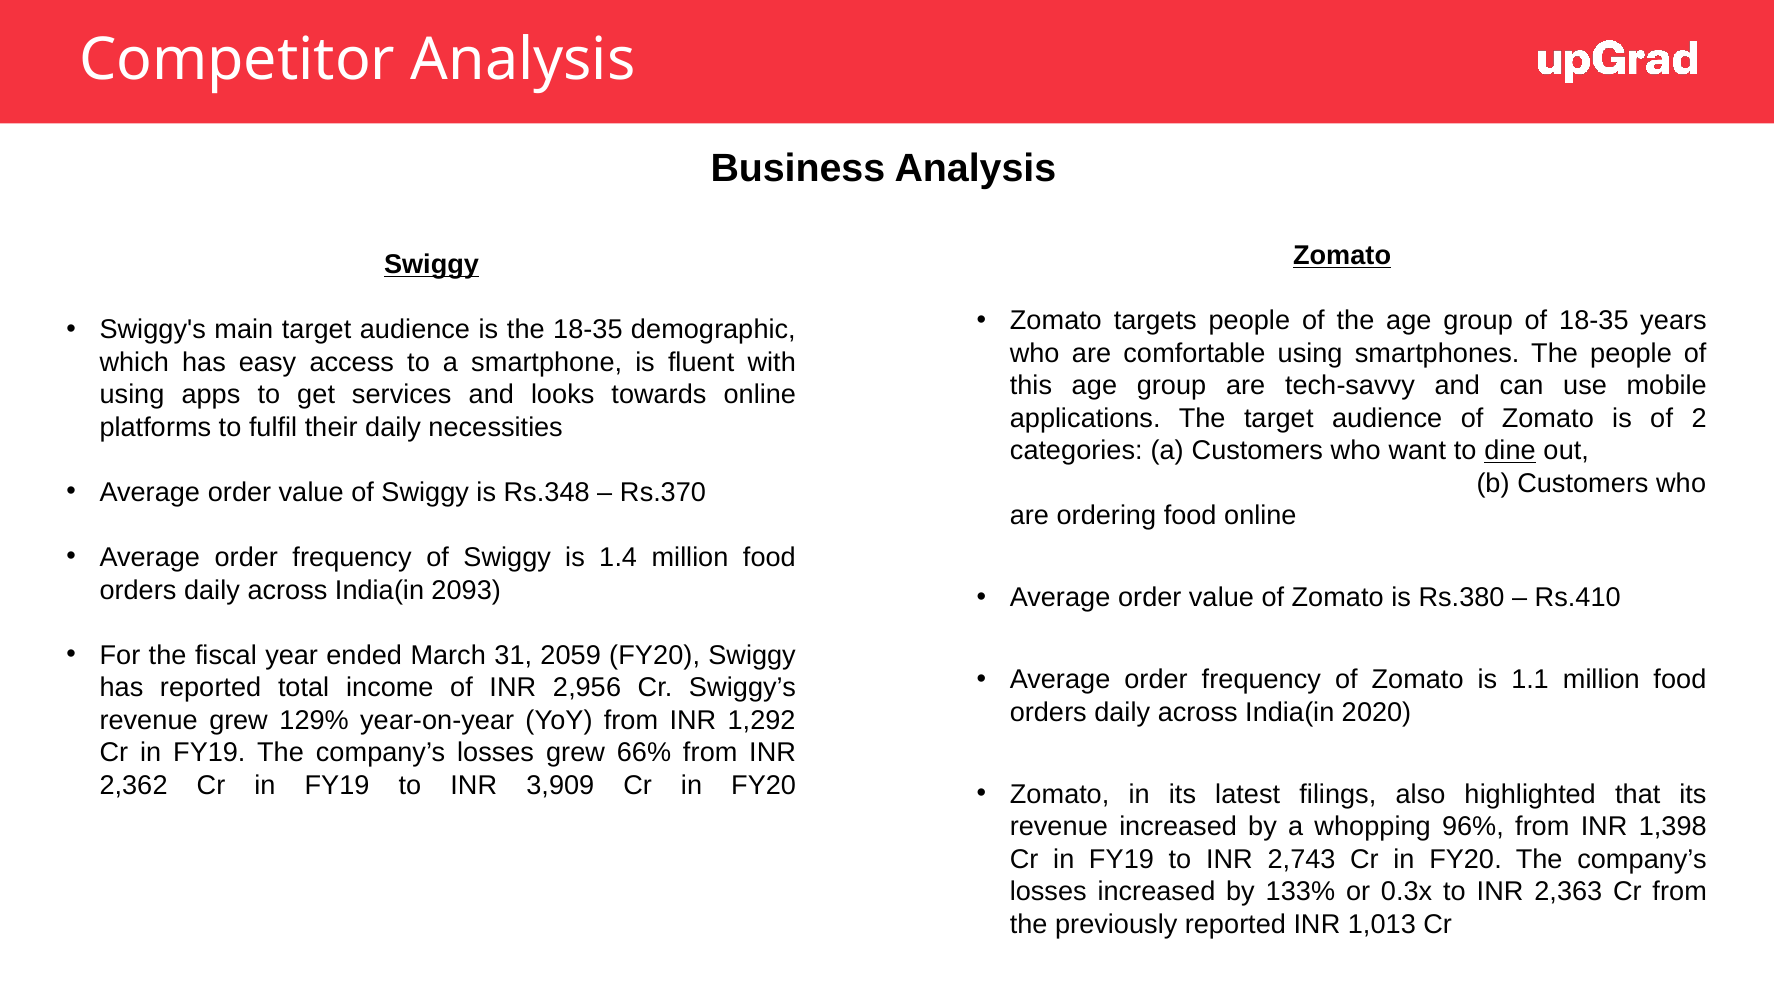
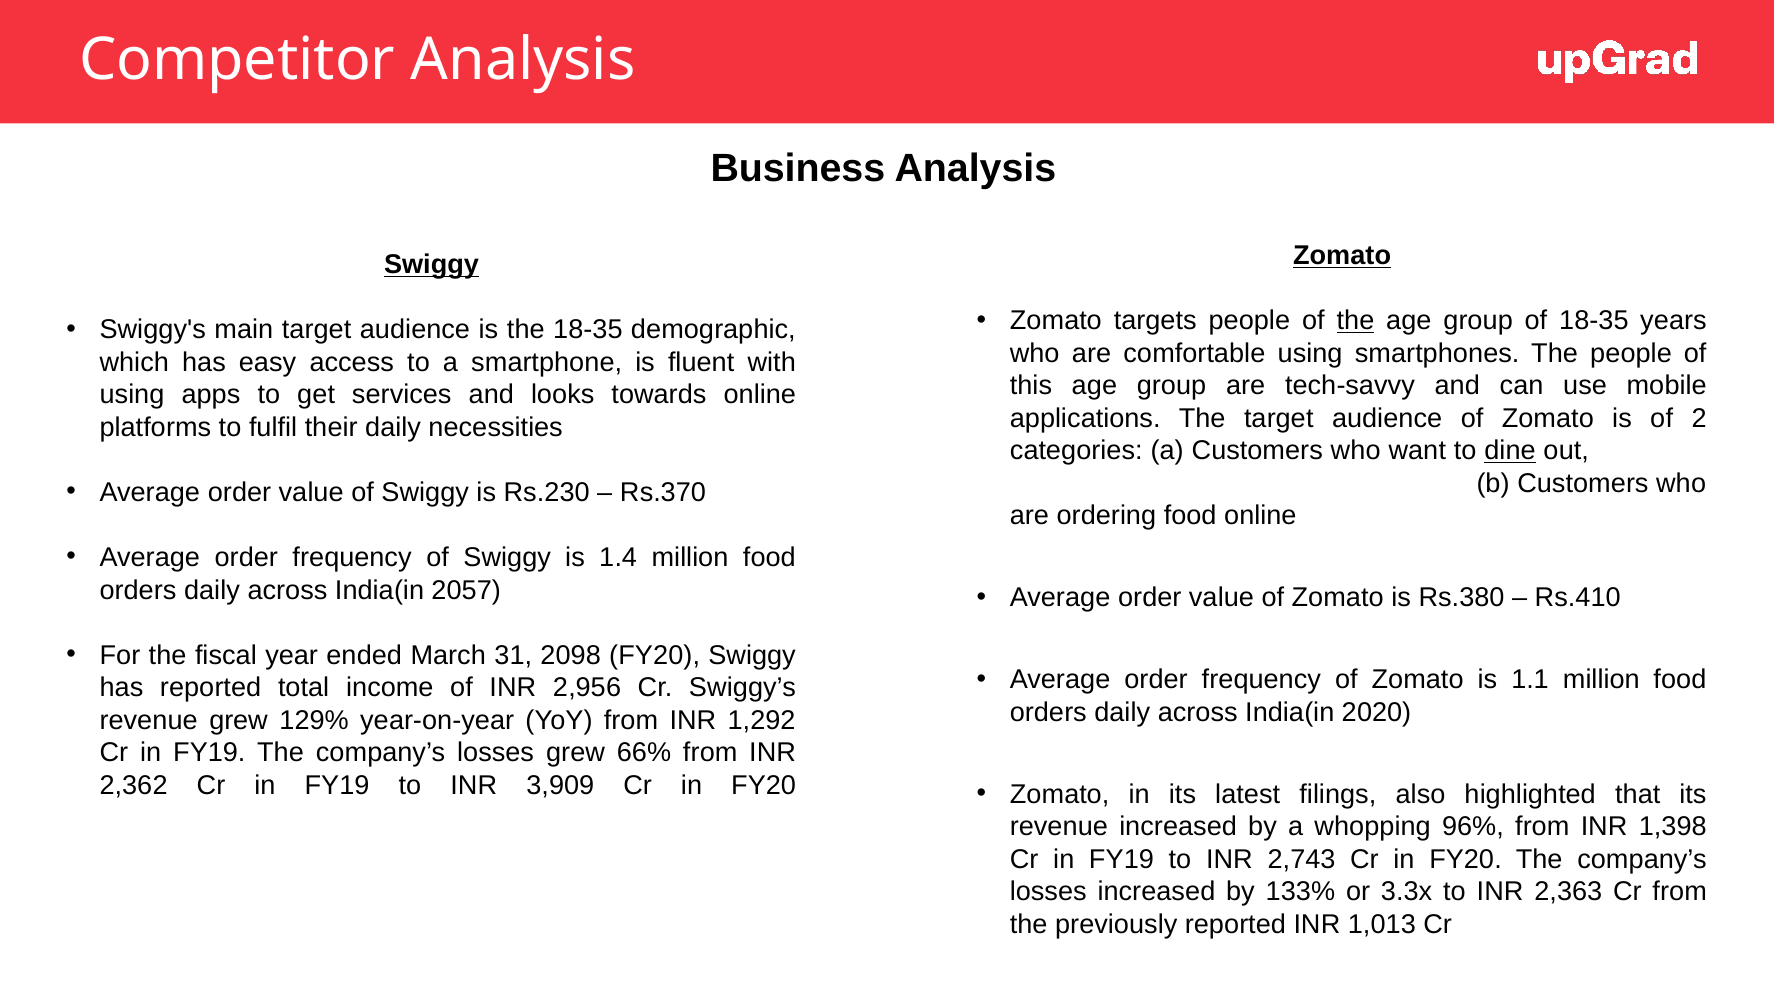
the at (1355, 321) underline: none -> present
Rs.348: Rs.348 -> Rs.230
2093: 2093 -> 2057
2059: 2059 -> 2098
0.3x: 0.3x -> 3.3x
